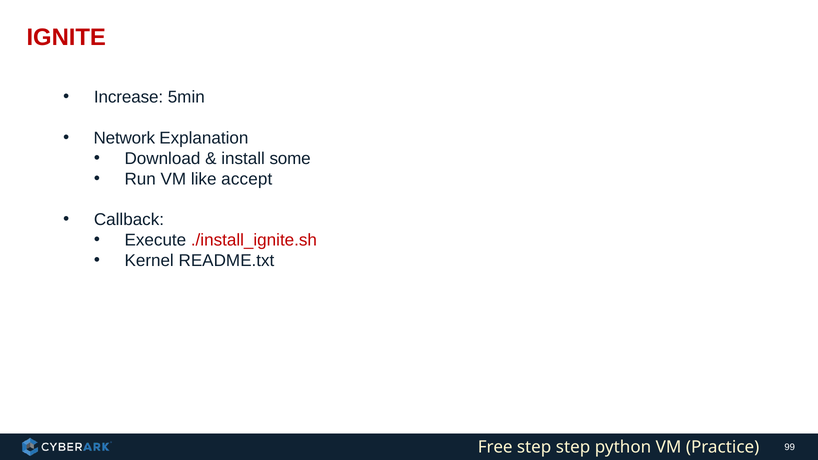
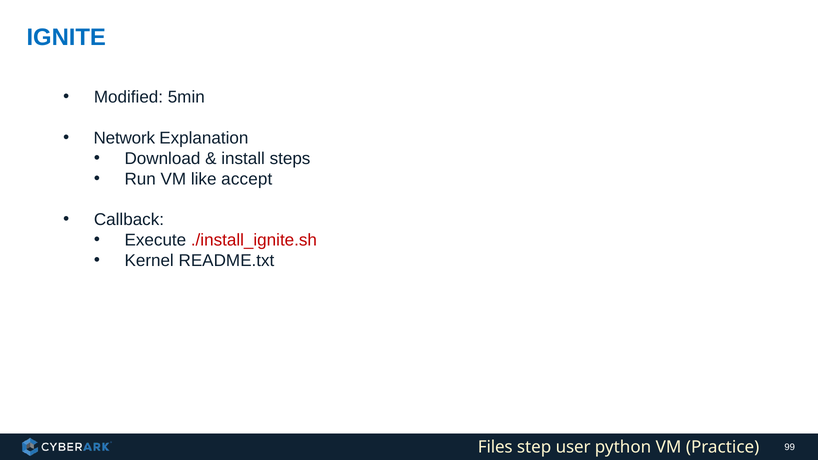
IGNITE colour: red -> blue
Increase: Increase -> Modified
some: some -> steps
Free: Free -> Files
step step: step -> user
